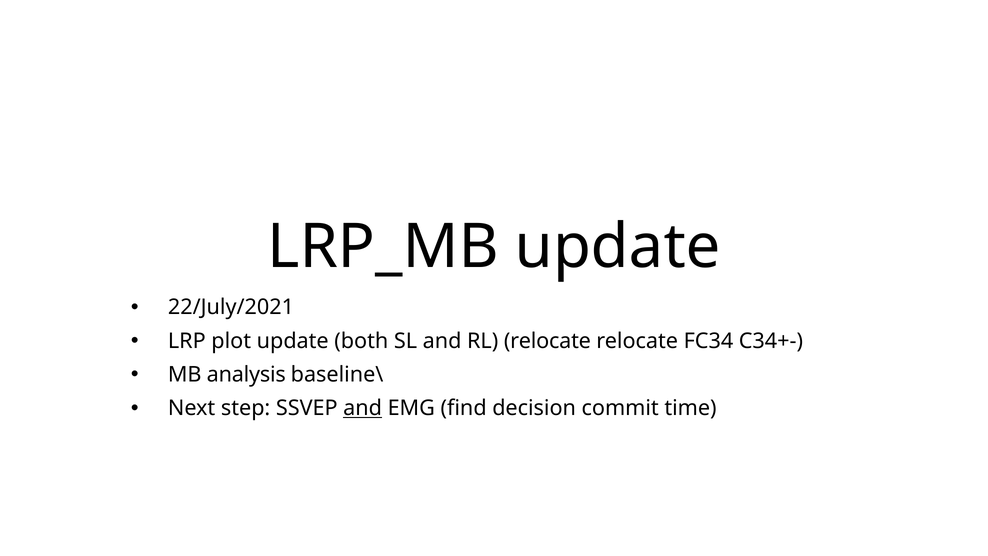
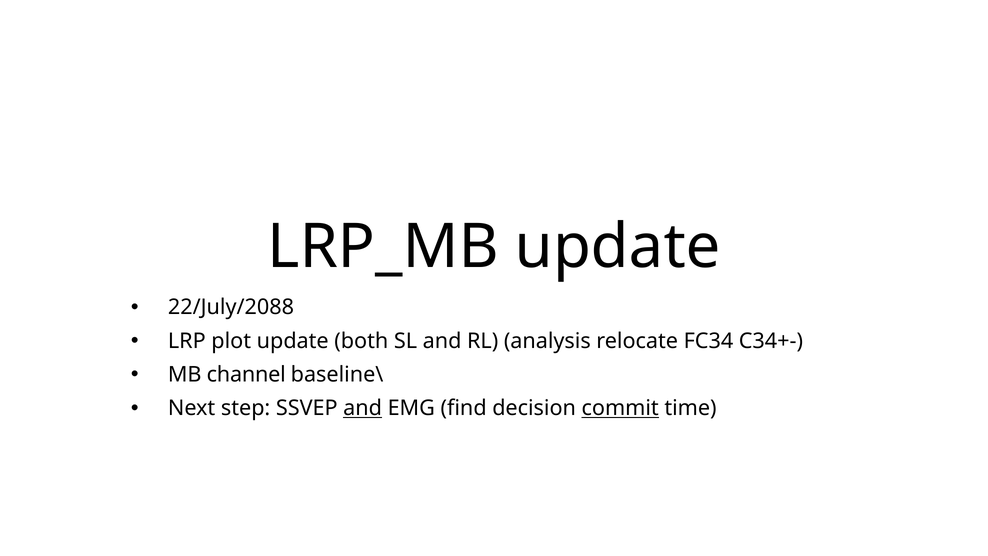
22/July/2021: 22/July/2021 -> 22/July/2088
RL relocate: relocate -> analysis
analysis: analysis -> channel
commit underline: none -> present
